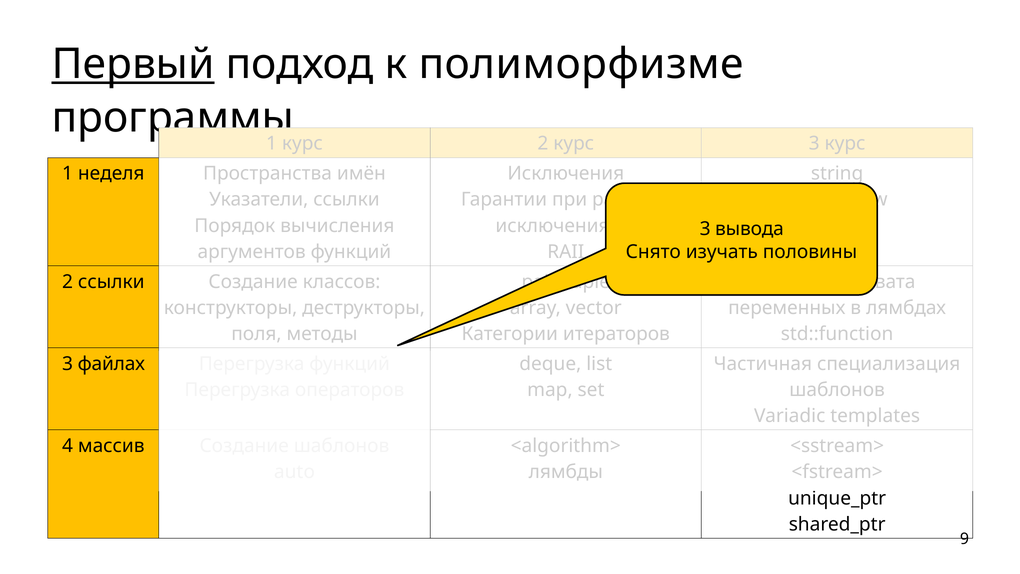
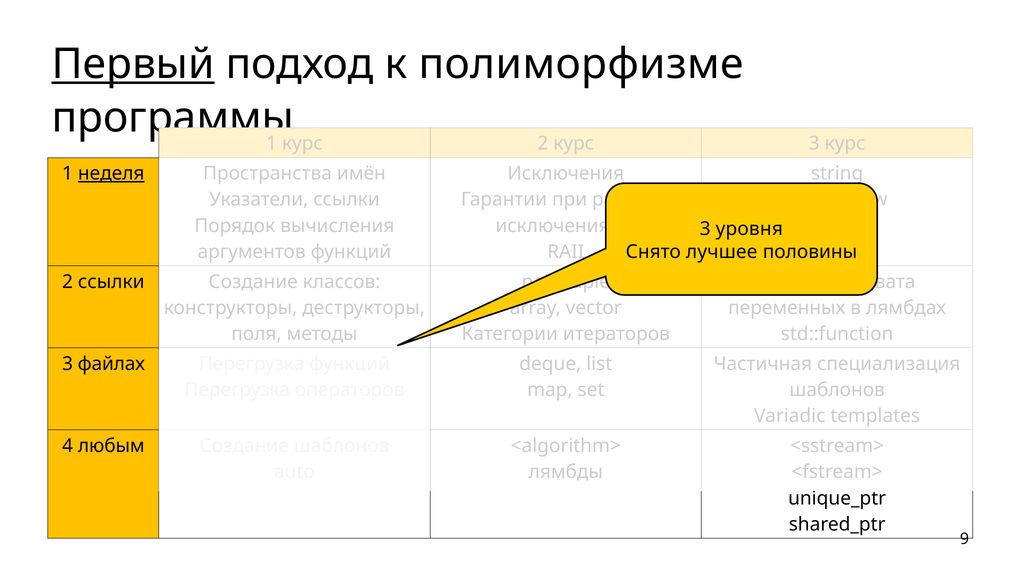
неделя underline: none -> present
вывода: вывода -> уровня
изучать: изучать -> лучшее
массив: массив -> любым
